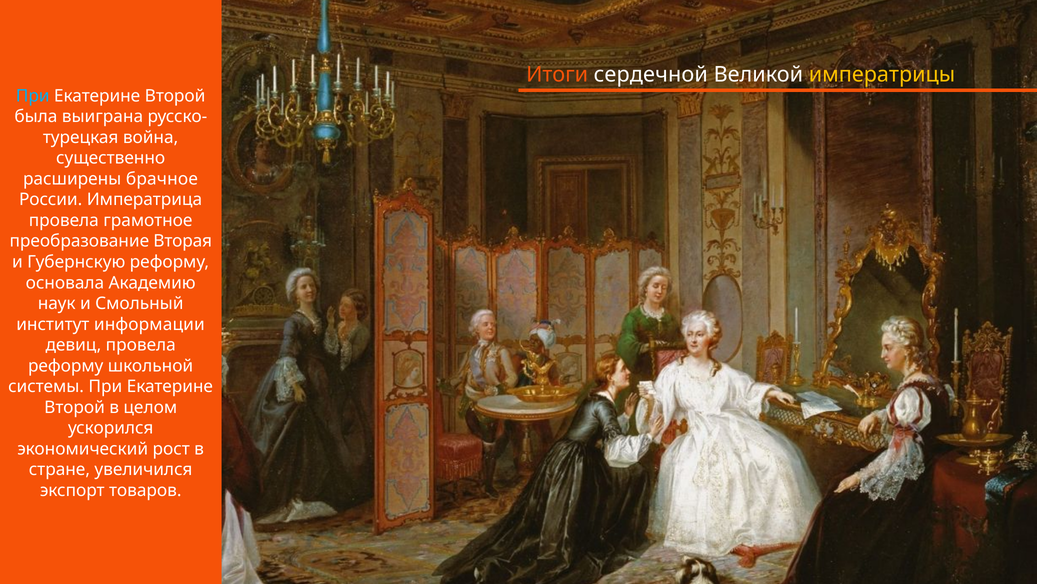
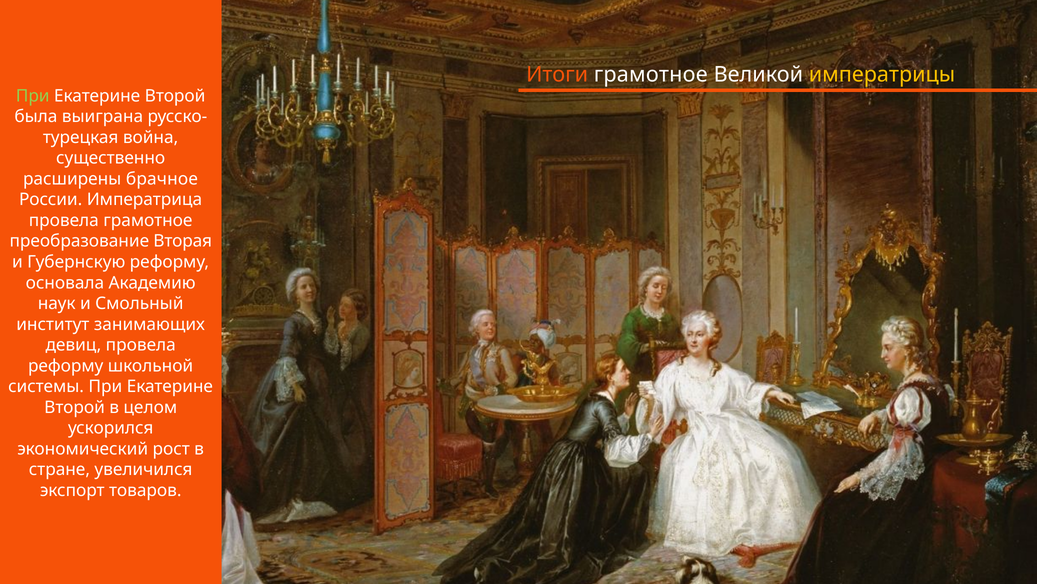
Итоги сердечной: сердечной -> грамотное
При at (33, 96) colour: light blue -> light green
информации: информации -> занимающих
